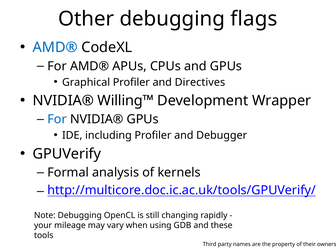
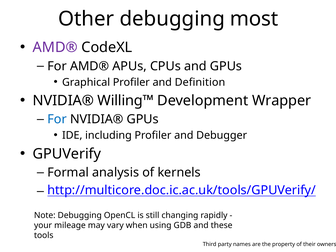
flags: flags -> most
AMD® at (55, 47) colour: blue -> purple
Directives: Directives -> Definition
